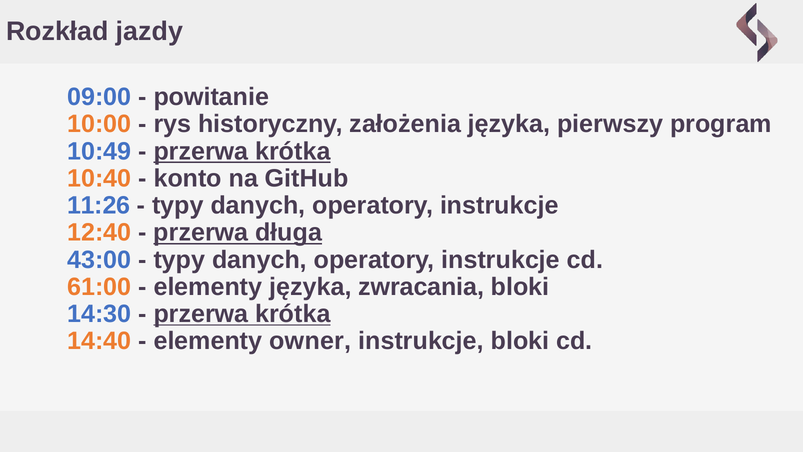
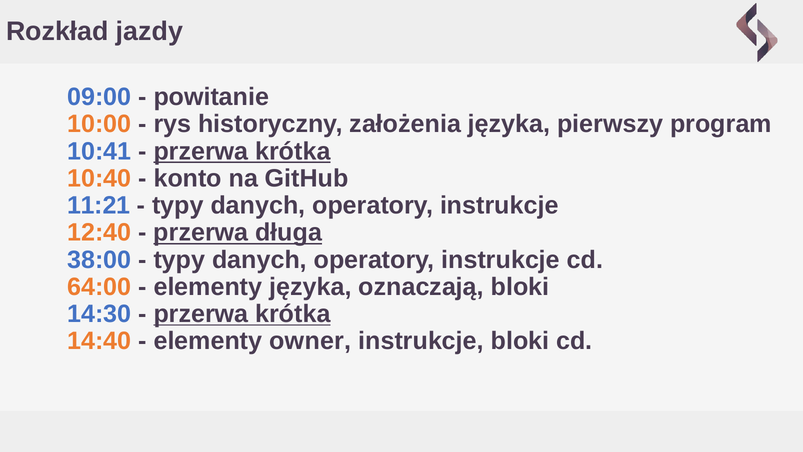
10:49: 10:49 -> 10:41
11:26: 11:26 -> 11:21
43:00: 43:00 -> 38:00
61:00: 61:00 -> 64:00
zwracania: zwracania -> oznaczają
